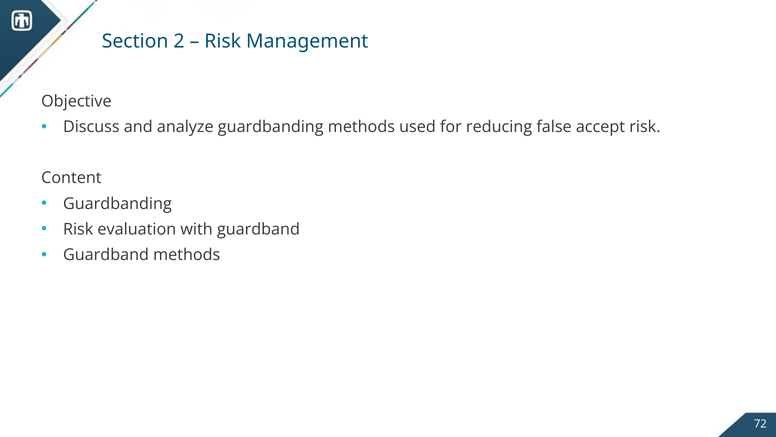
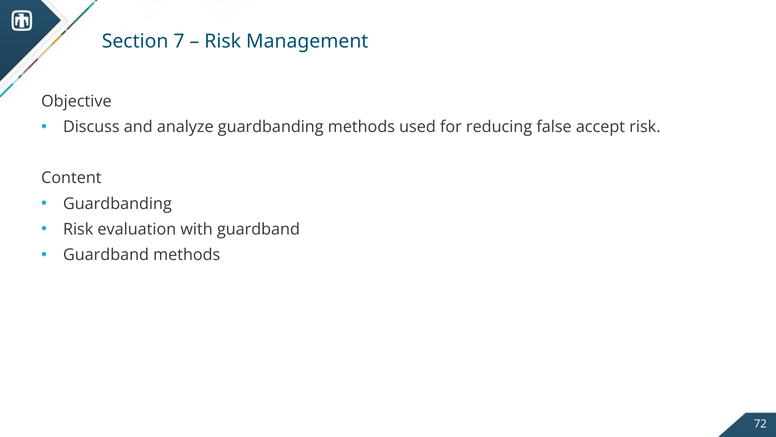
2: 2 -> 7
